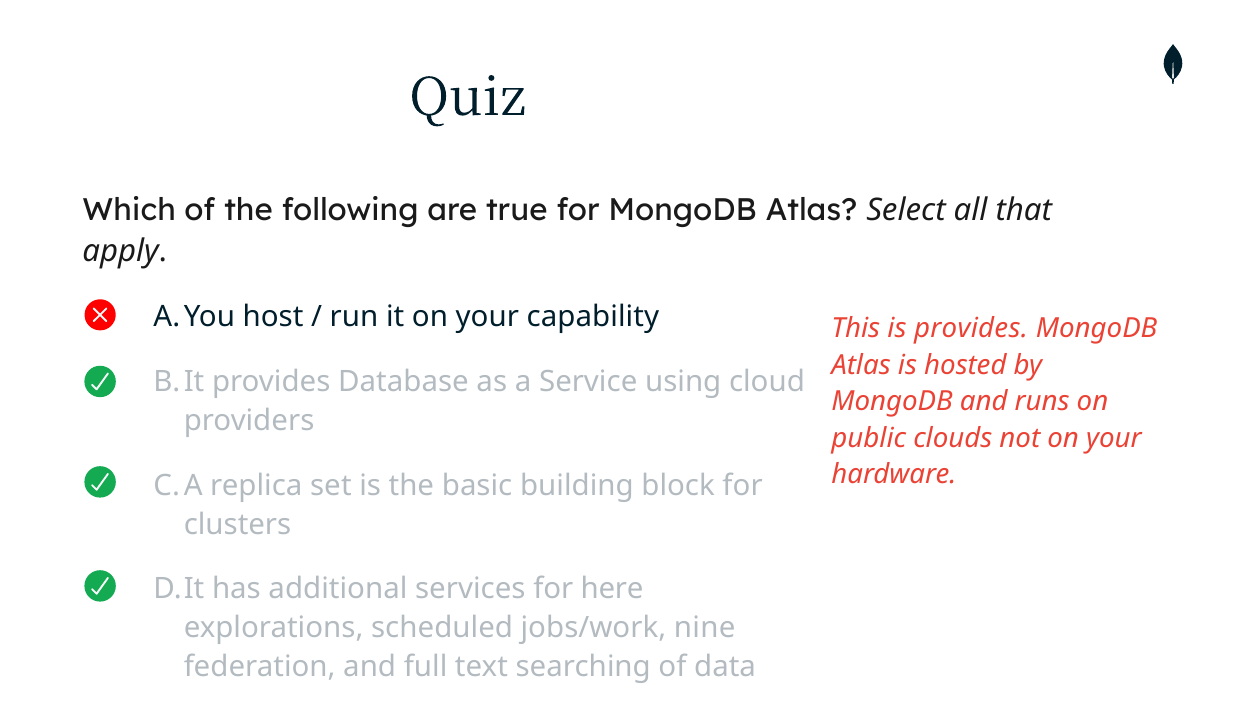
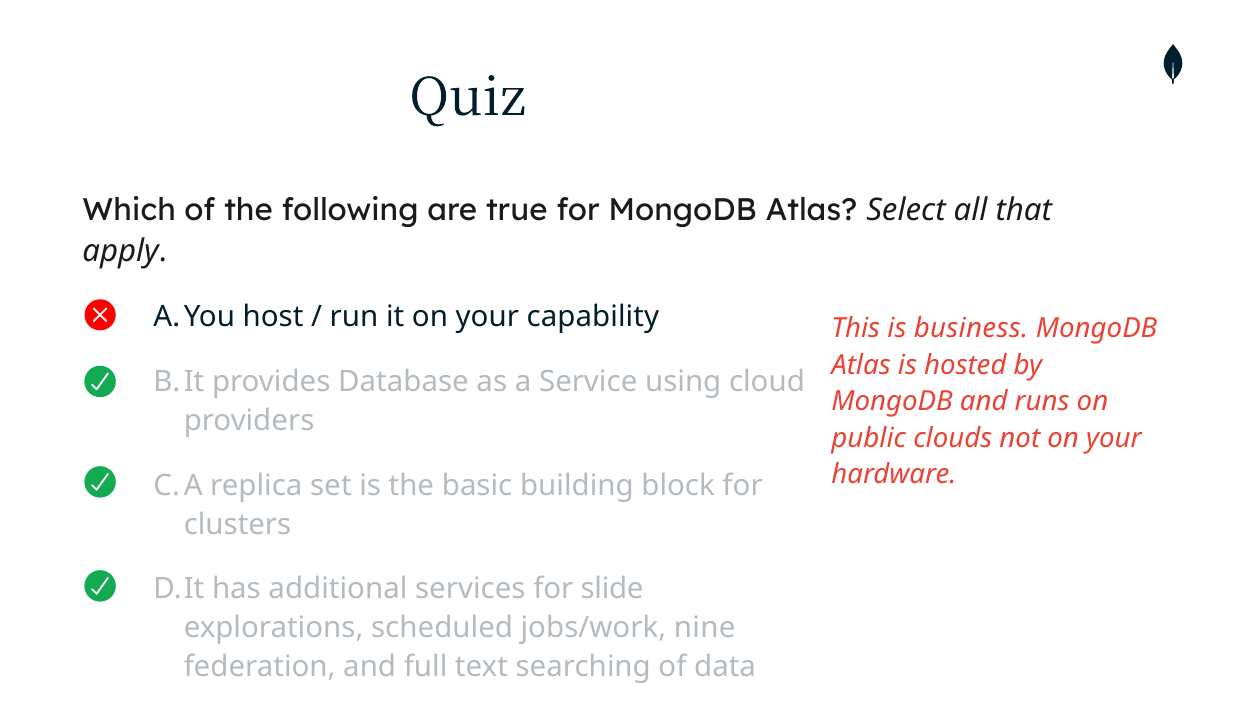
is provides: provides -> business
here: here -> slide
